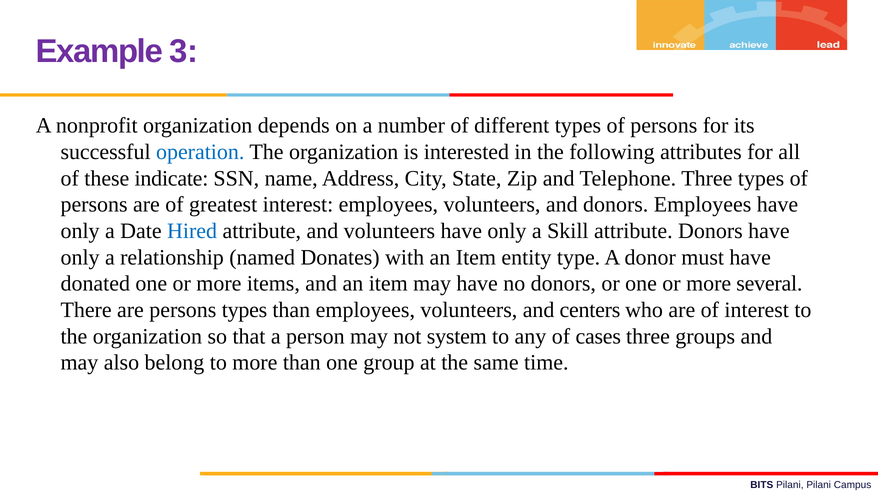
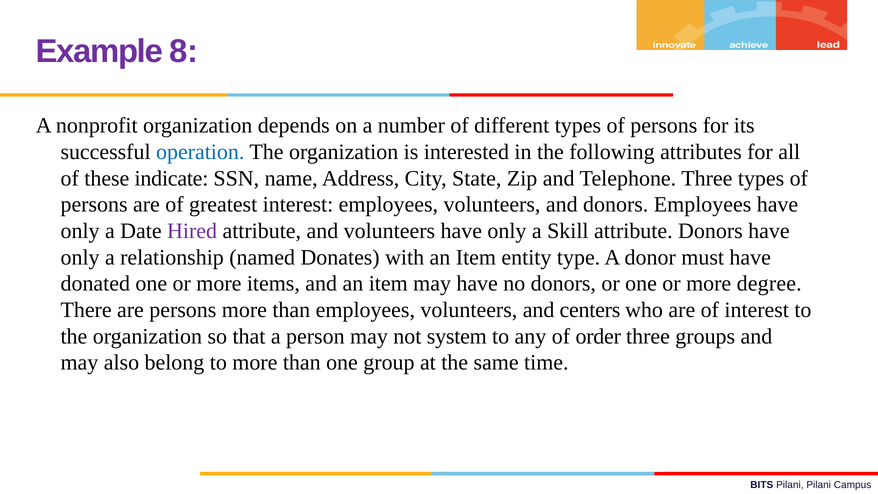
3: 3 -> 8
Hired colour: blue -> purple
several: several -> degree
persons types: types -> more
cases: cases -> order
